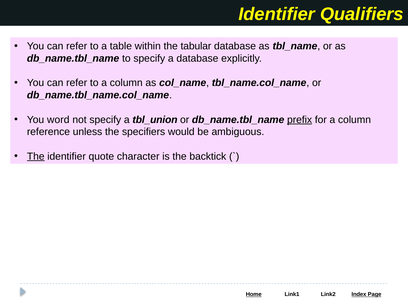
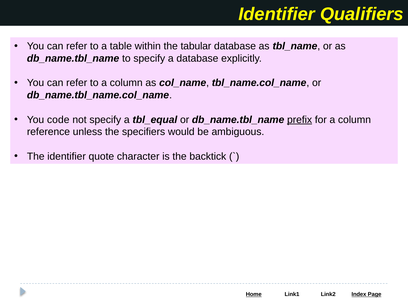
word: word -> code
tbl_union: tbl_union -> tbl_equal
The at (36, 156) underline: present -> none
